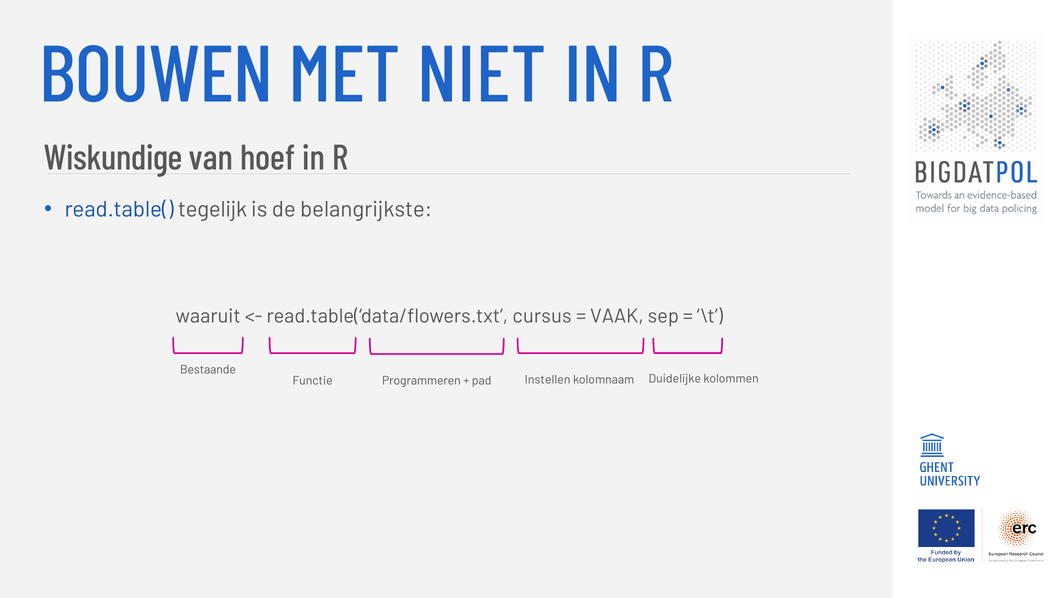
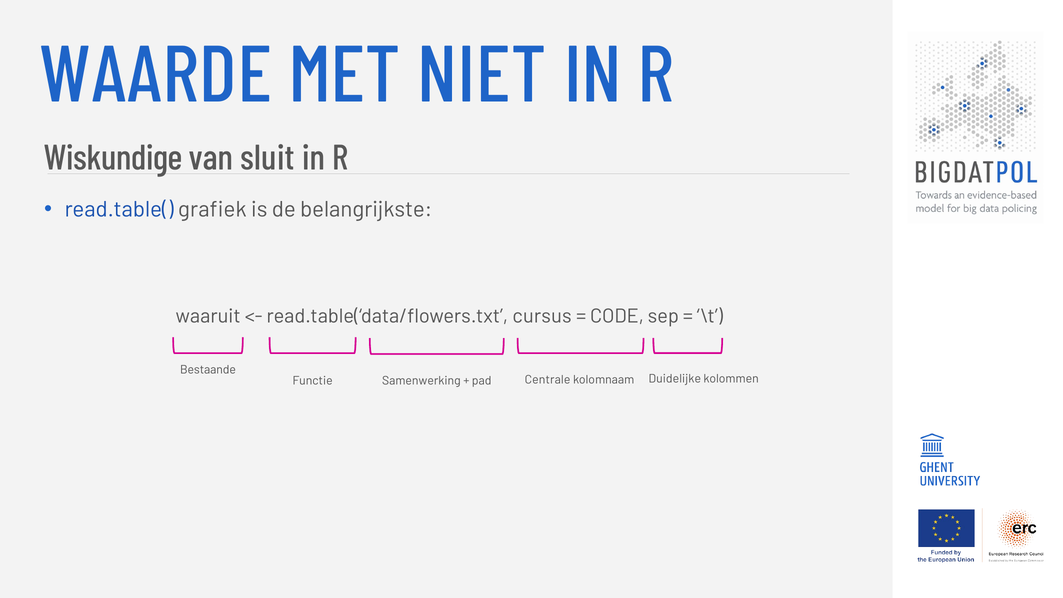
BOUWEN: BOUWEN -> WAARDE
hoef: hoef -> sluit
tegelijk: tegelijk -> grafiek
VAAK: VAAK -> CODE
Programmeren: Programmeren -> Samenwerking
Instellen: Instellen -> Centrale
